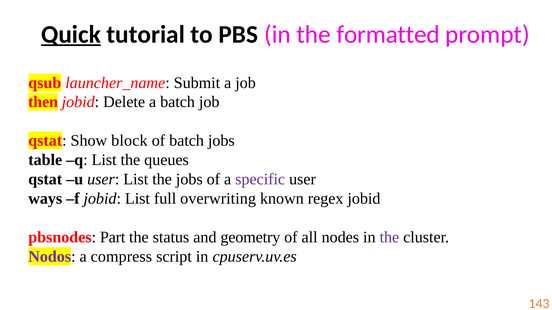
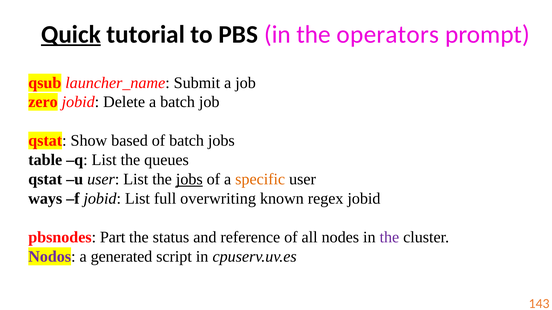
formatted: formatted -> operators
then: then -> zero
block: block -> based
jobs at (189, 179) underline: none -> present
specific colour: purple -> orange
geometry: geometry -> reference
compress: compress -> generated
